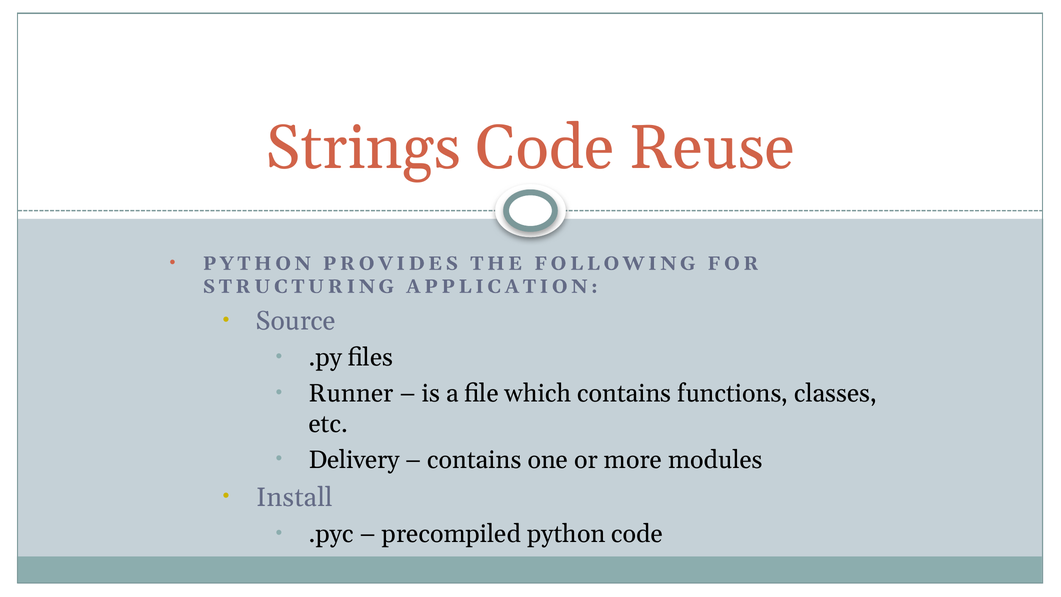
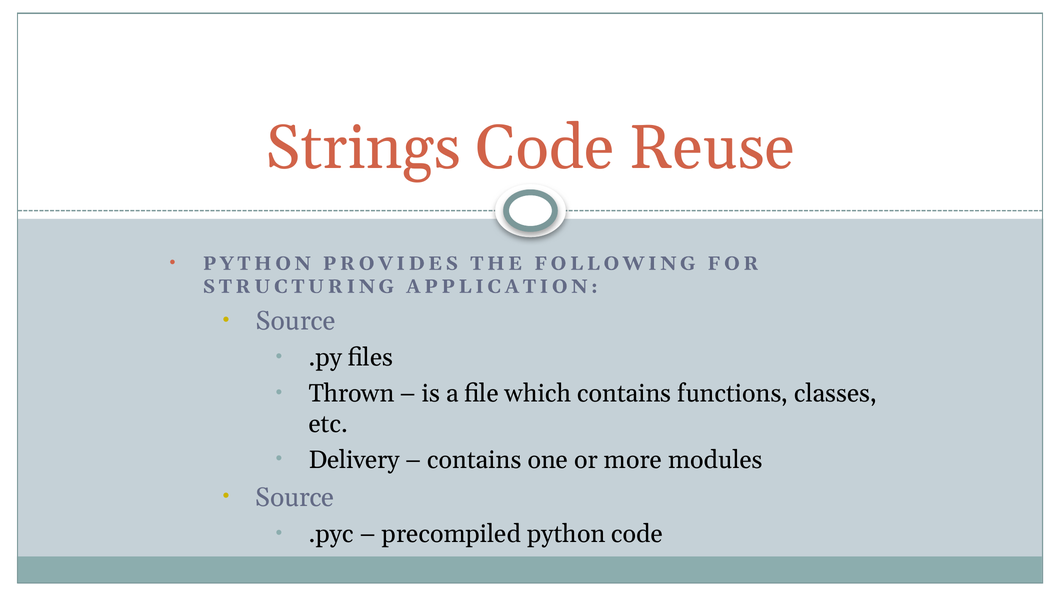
Runner: Runner -> Thrown
Install at (295, 497): Install -> Source
